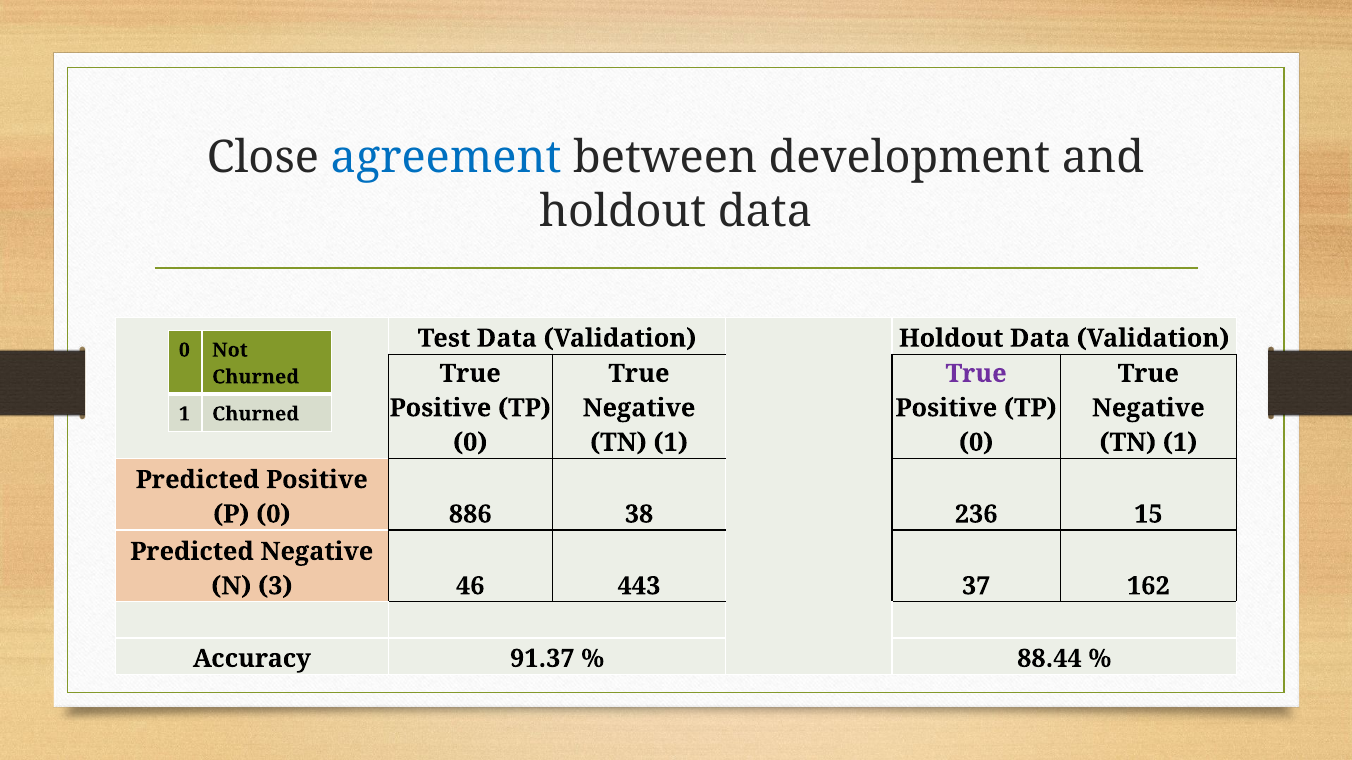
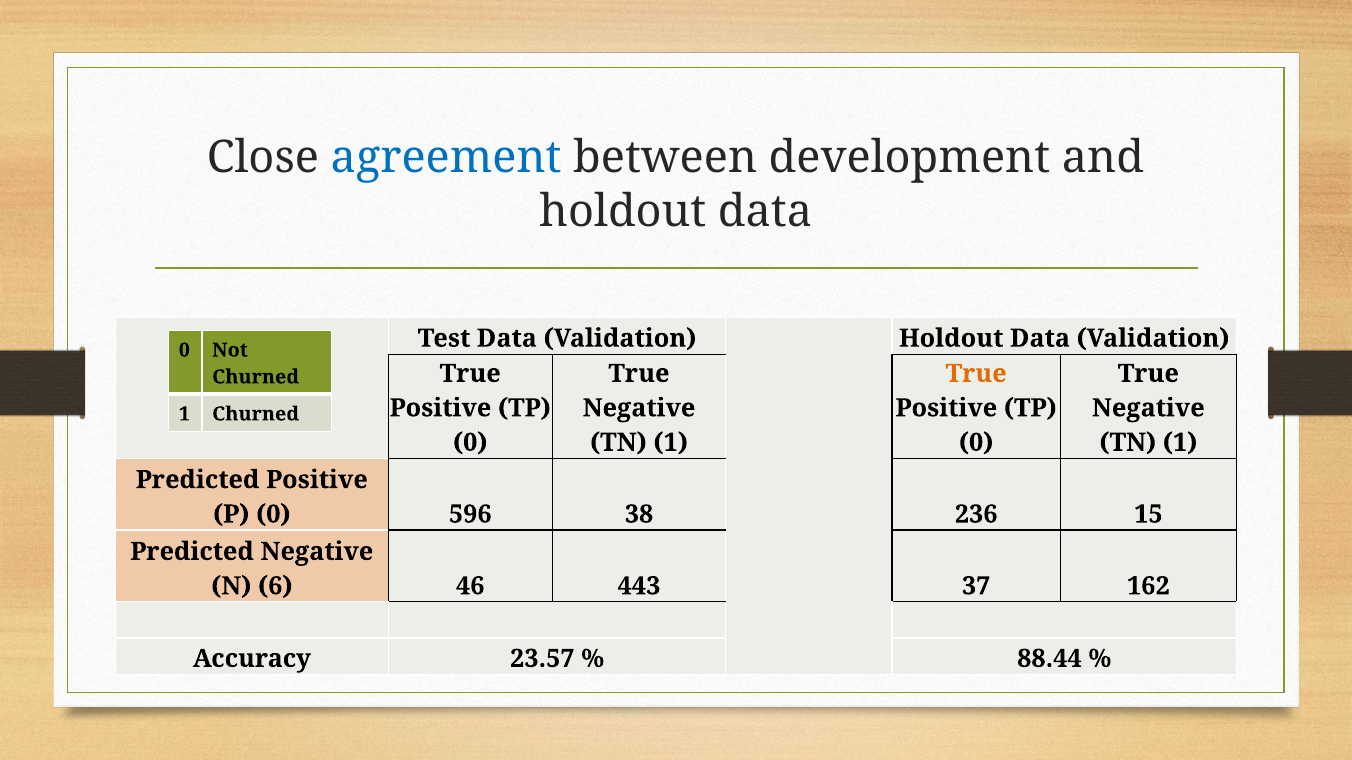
True at (976, 374) colour: purple -> orange
886: 886 -> 596
3: 3 -> 6
91.37: 91.37 -> 23.57
